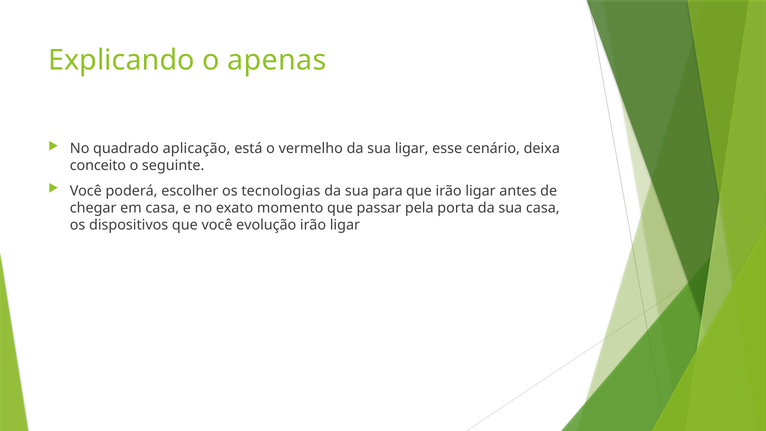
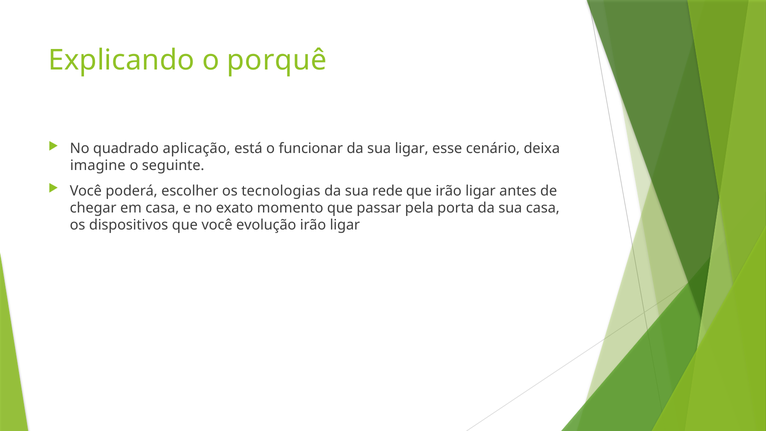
apenas: apenas -> porquê
vermelho: vermelho -> funcionar
conceito: conceito -> imagine
para: para -> rede
